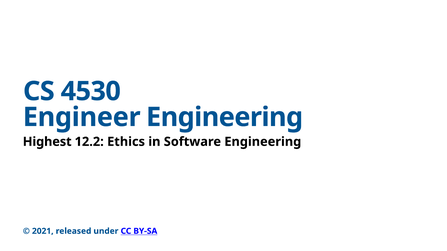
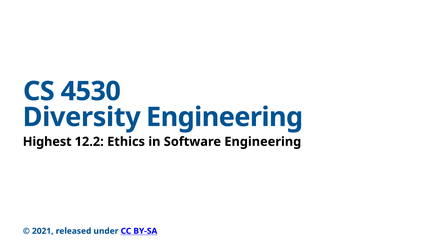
Engineer: Engineer -> Diversity
